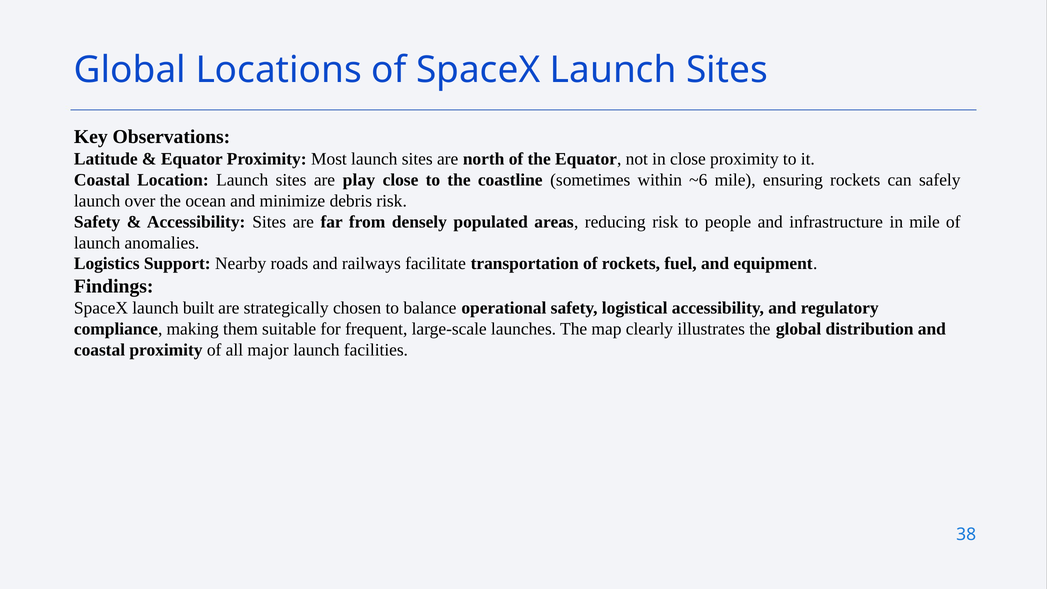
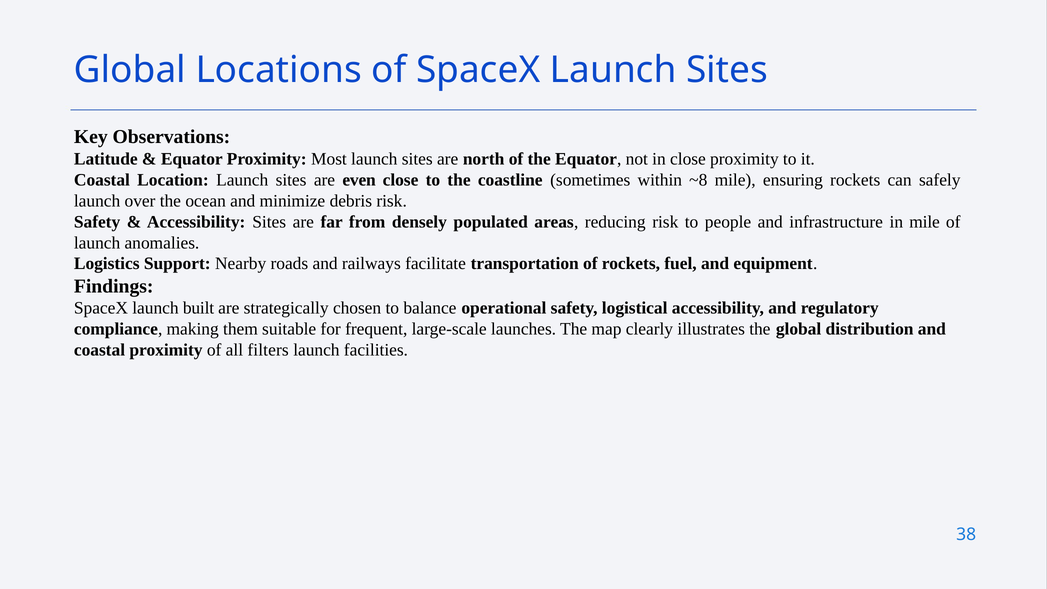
play: play -> even
~6: ~6 -> ~8
major: major -> filters
